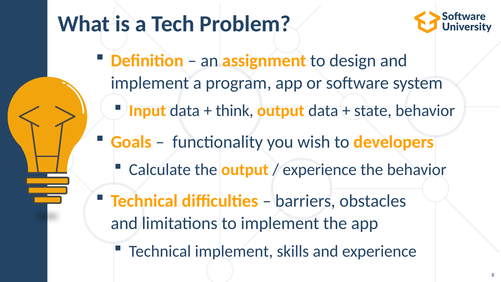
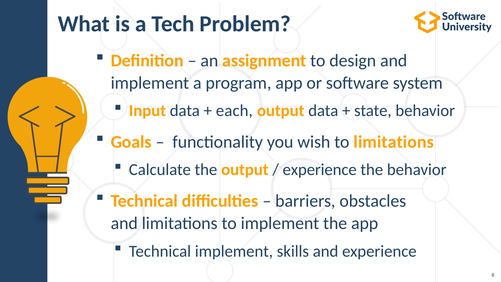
think: think -> each
to developers: developers -> limitations
